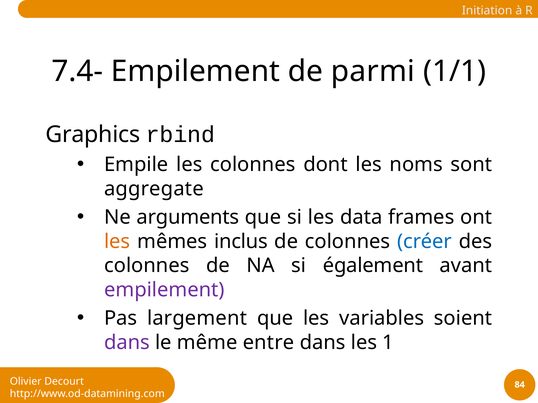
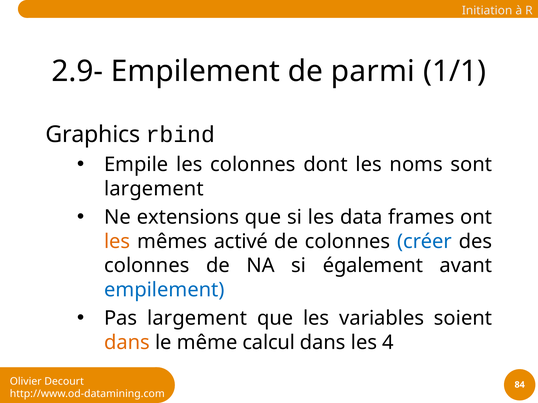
7.4-: 7.4- -> 2.9-
aggregate at (154, 189): aggregate -> largement
arguments: arguments -> extensions
inclus: inclus -> activé
empilement at (164, 290) colour: purple -> blue
dans at (127, 343) colour: purple -> orange
entre: entre -> calcul
1: 1 -> 4
